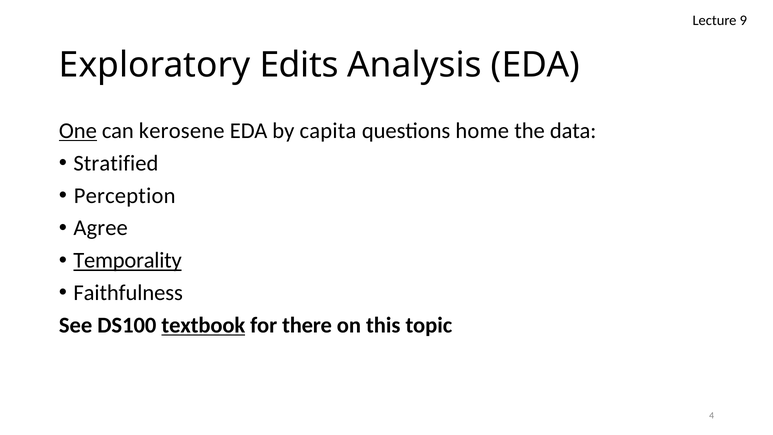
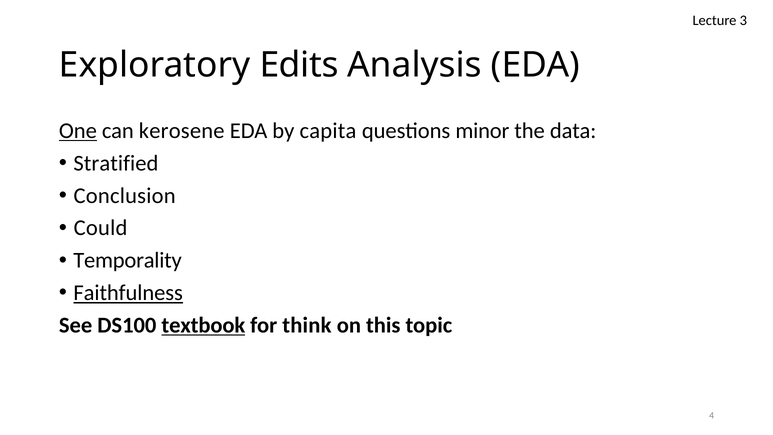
9: 9 -> 3
home: home -> minor
Perception: Perception -> Conclusion
Agree: Agree -> Could
Temporality underline: present -> none
Faithfulness underline: none -> present
there: there -> think
